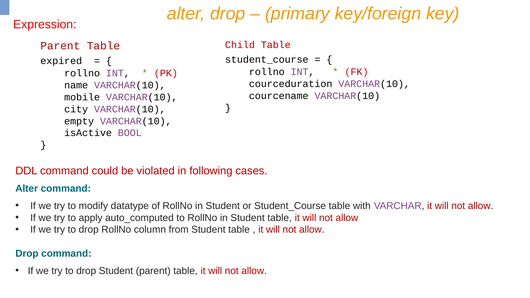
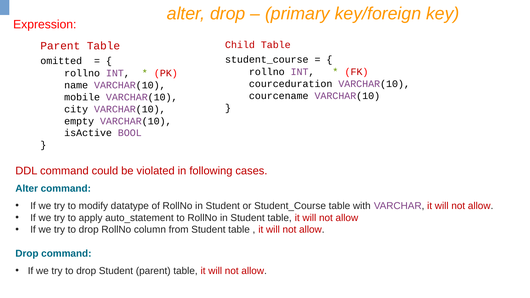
expired: expired -> omitted
auto_computed: auto_computed -> auto_statement
